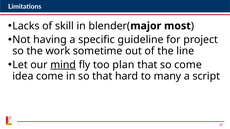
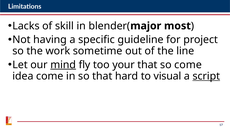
plan: plan -> your
many: many -> visual
script underline: none -> present
